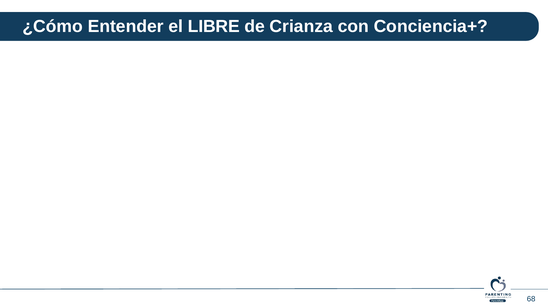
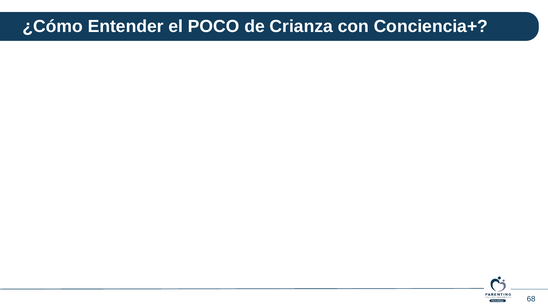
LIBRE: LIBRE -> POCO
